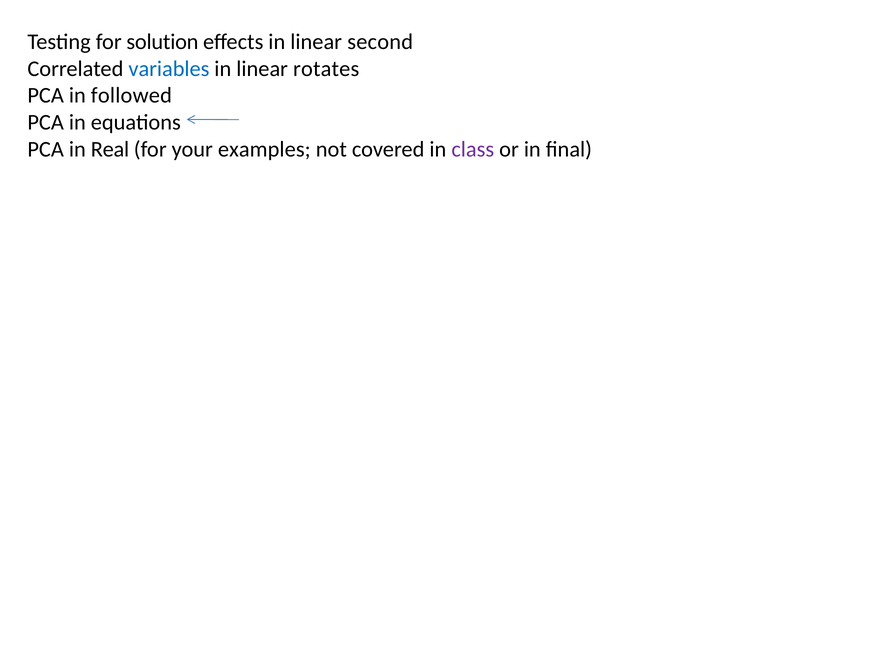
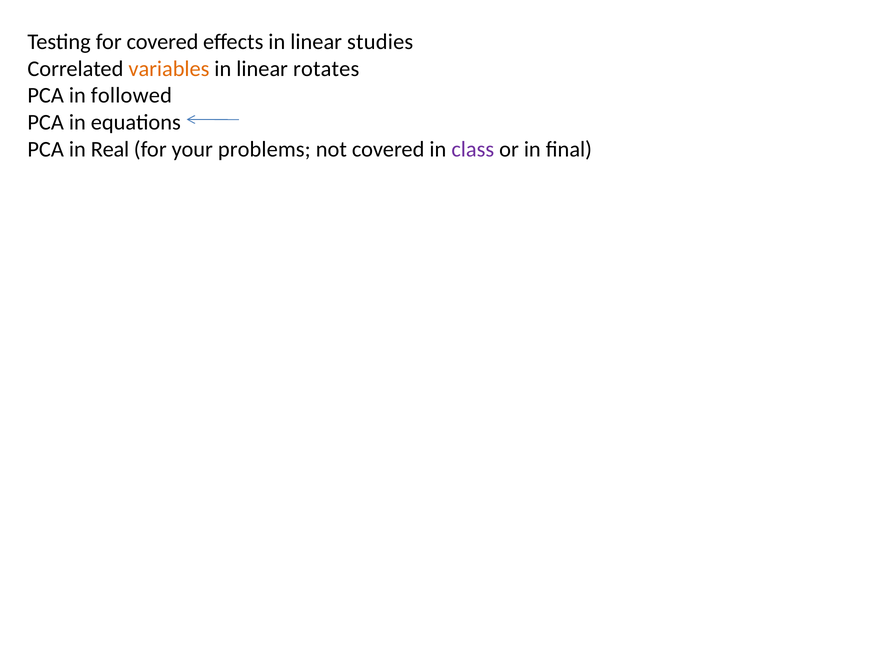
for solution: solution -> covered
second: second -> studies
variables colour: blue -> orange
examples: examples -> problems
